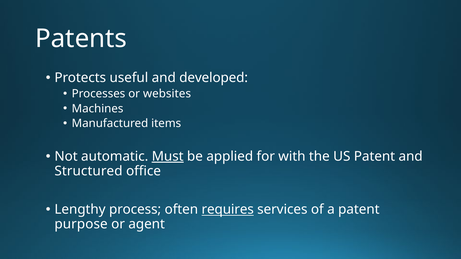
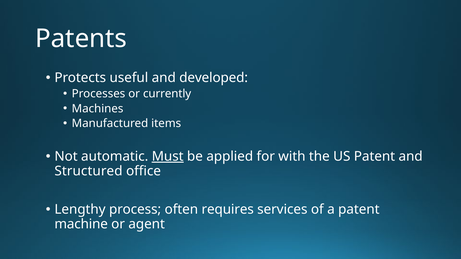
websites: websites -> currently
requires underline: present -> none
purpose: purpose -> machine
